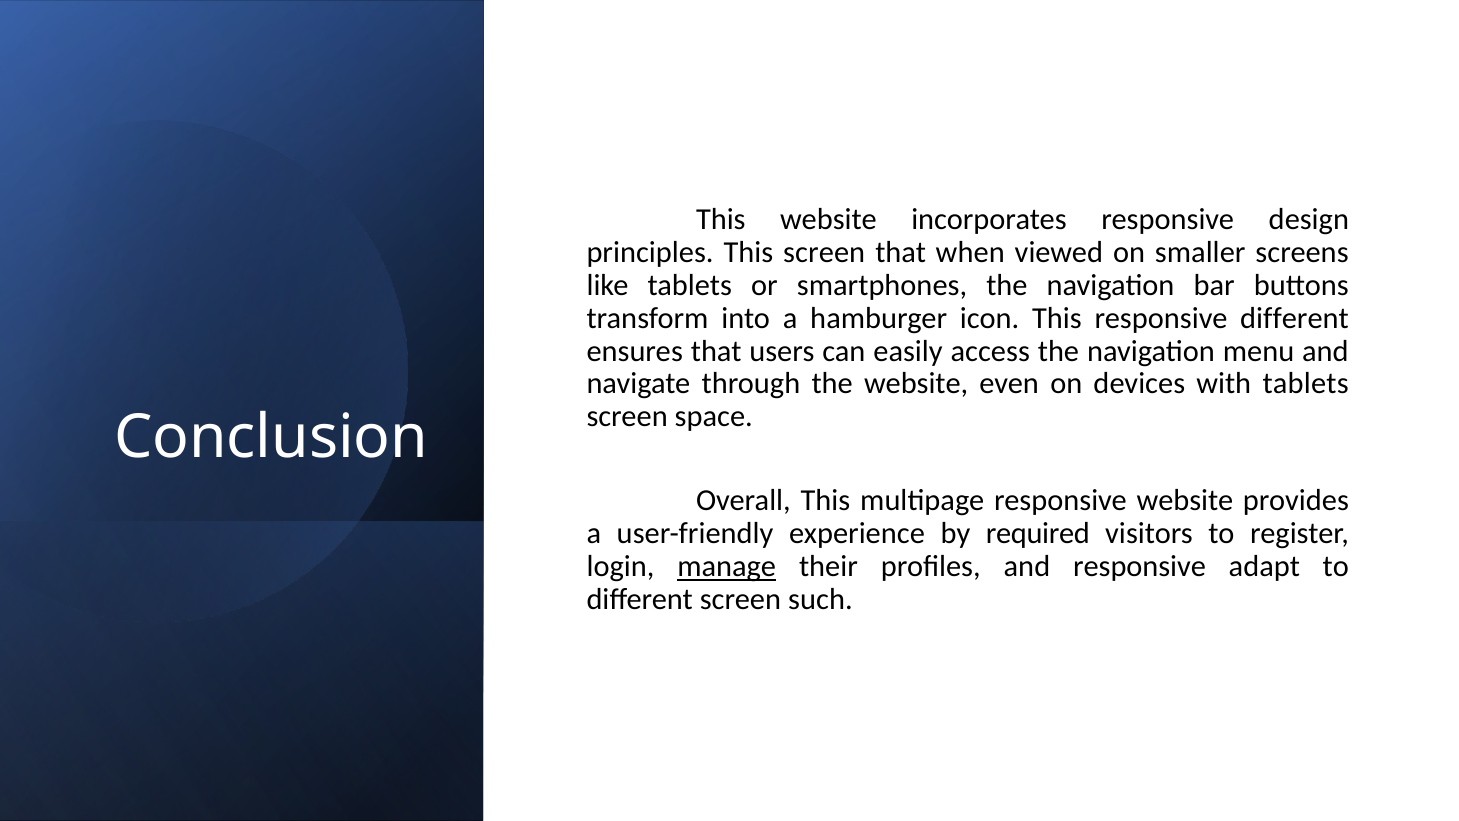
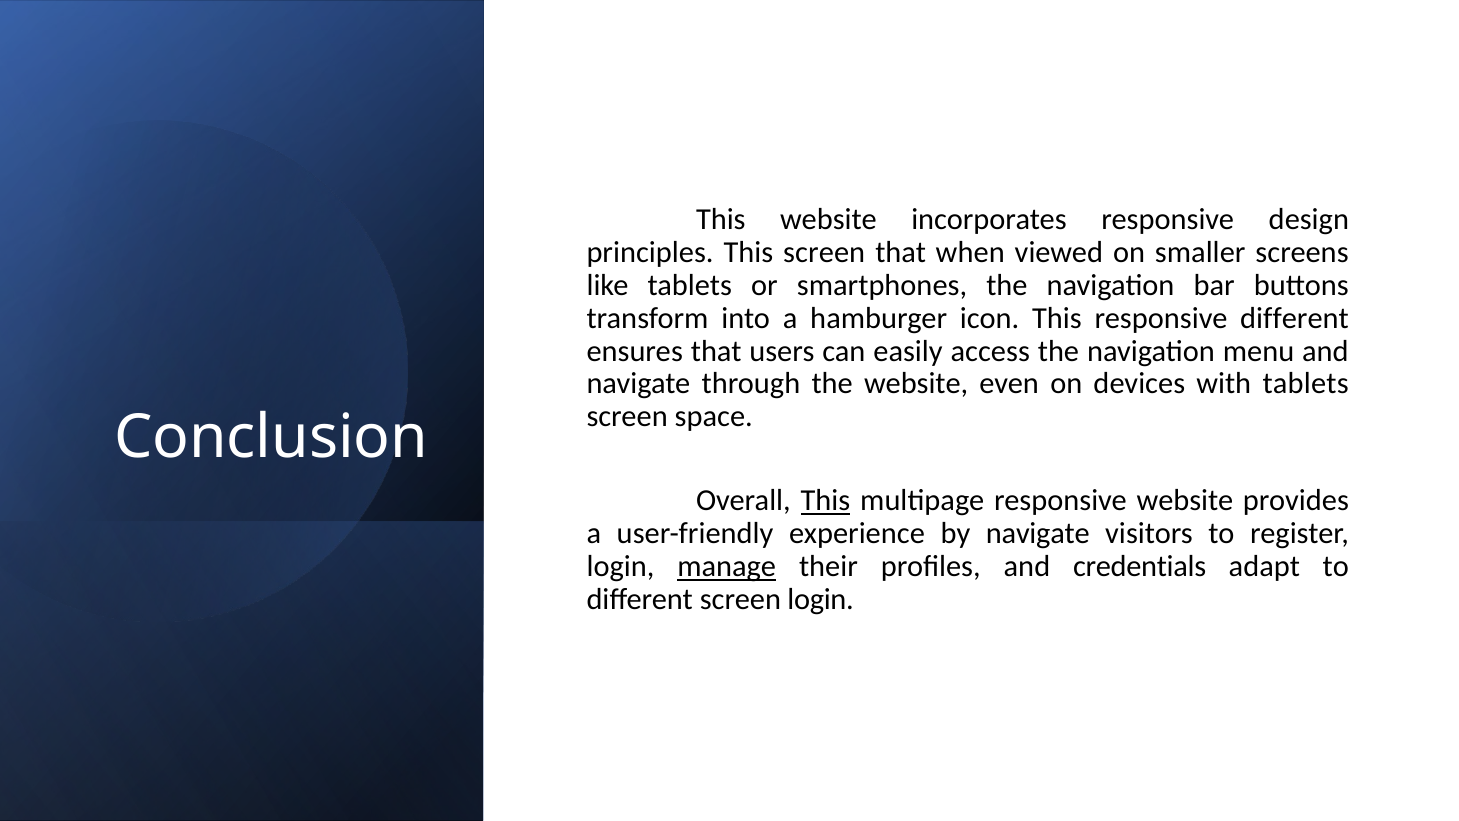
This at (825, 501) underline: none -> present
by required: required -> navigate
and responsive: responsive -> credentials
screen such: such -> login
